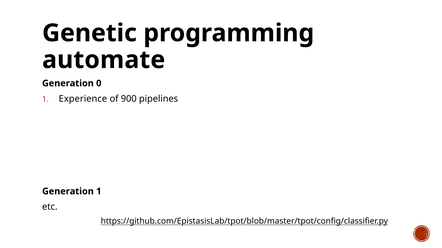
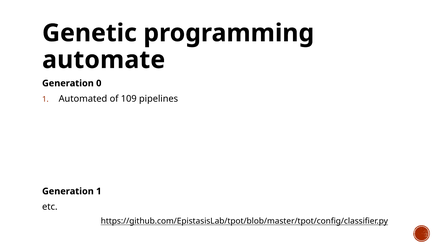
Experience: Experience -> Automated
900: 900 -> 109
